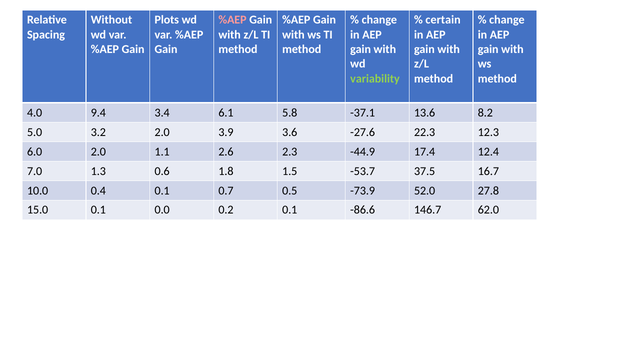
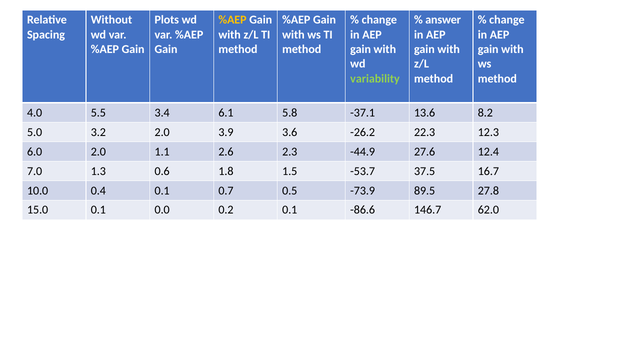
%AEP at (232, 20) colour: pink -> yellow
certain: certain -> answer
9.4: 9.4 -> 5.5
-27.6: -27.6 -> -26.2
17.4: 17.4 -> 27.6
52.0: 52.0 -> 89.5
